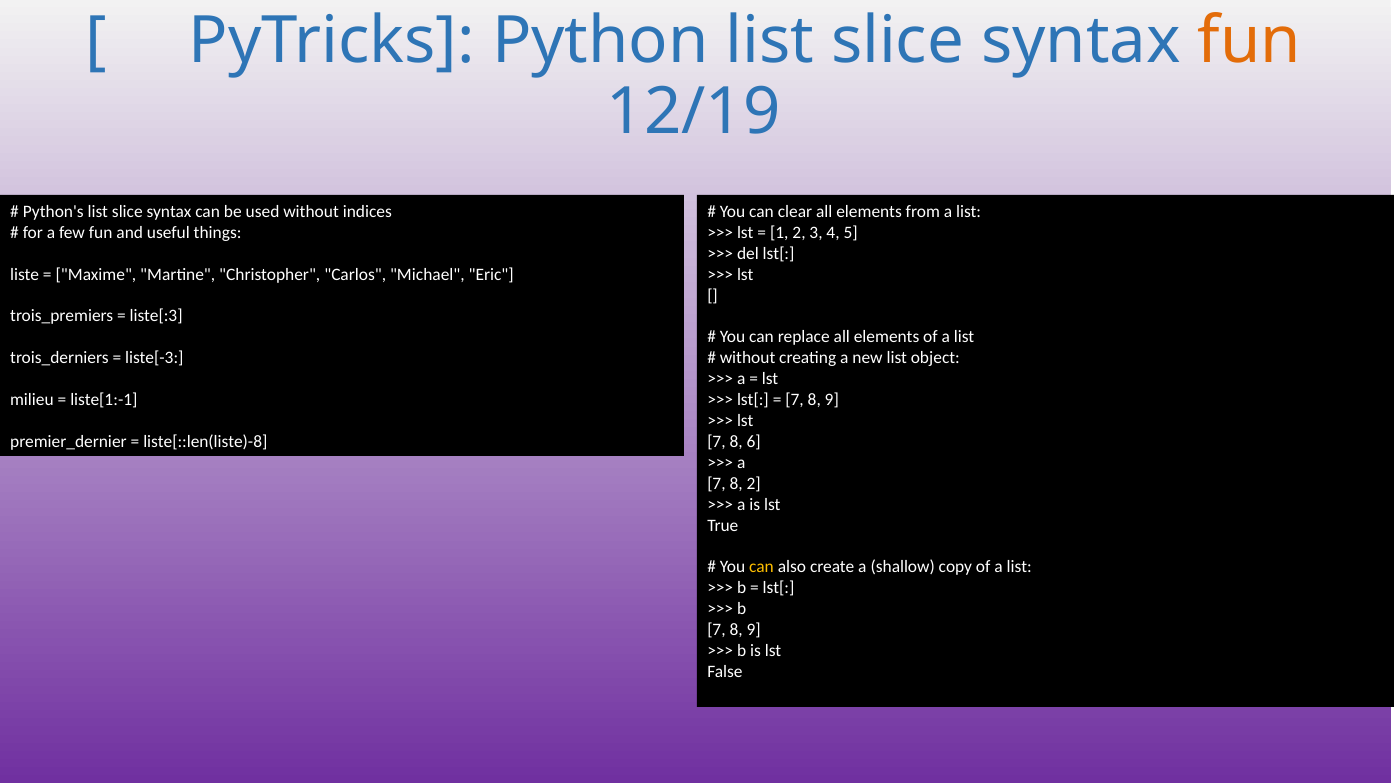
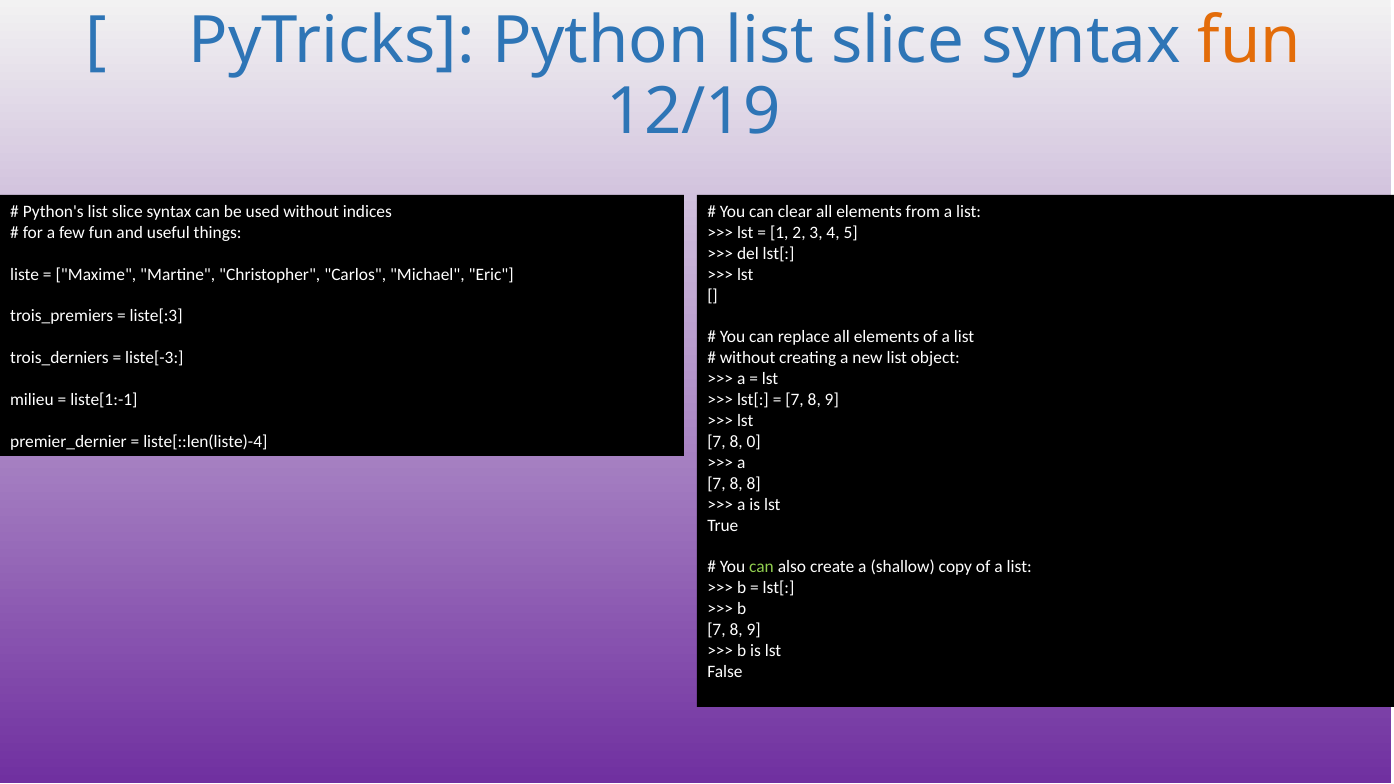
liste[::len(liste)-8: liste[::len(liste)-8 -> liste[::len(liste)-4
6: 6 -> 0
8 2: 2 -> 8
can at (762, 567) colour: yellow -> light green
